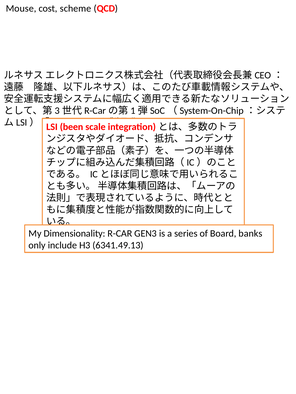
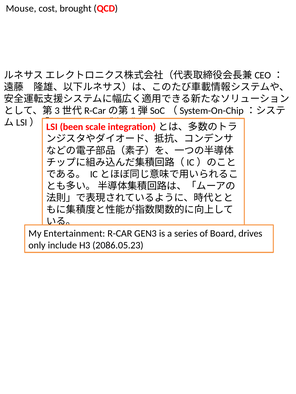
scheme: scheme -> brought
Dimensionality: Dimensionality -> Entertainment
banks: banks -> drives
6341.49.13: 6341.49.13 -> 2086.05.23
